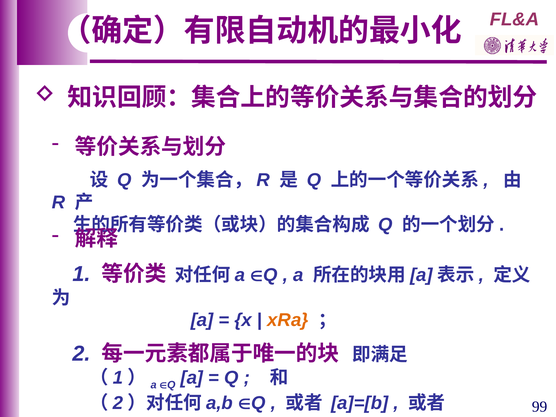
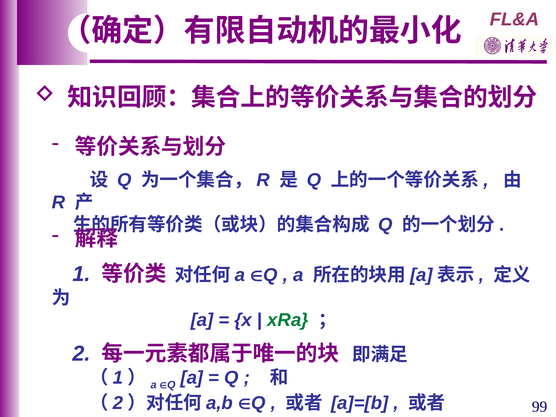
xRa colour: orange -> green
